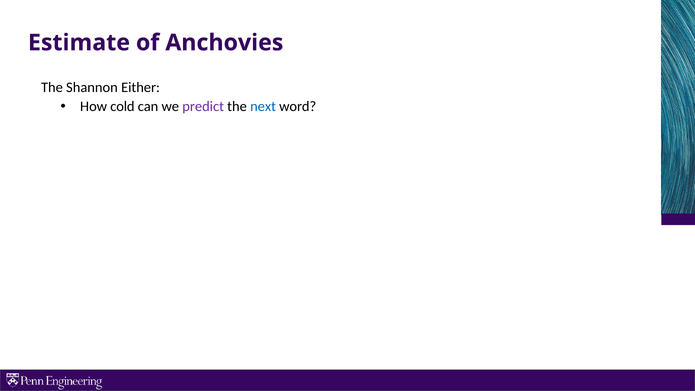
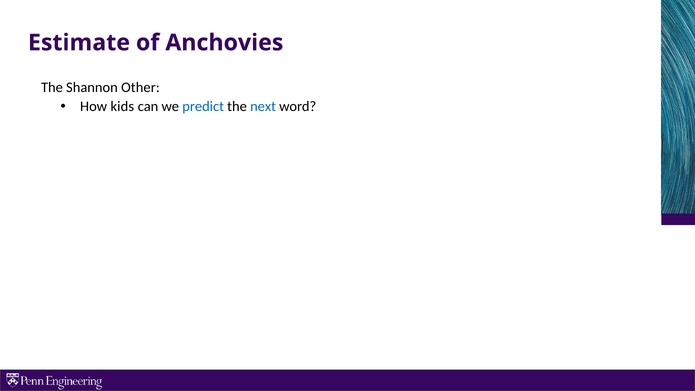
Either: Either -> Other
cold: cold -> kids
predict colour: purple -> blue
